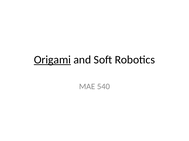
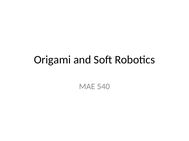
Origami underline: present -> none
